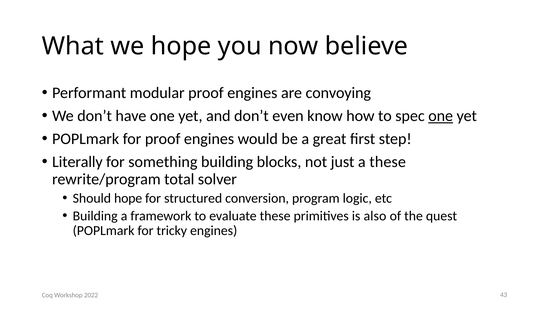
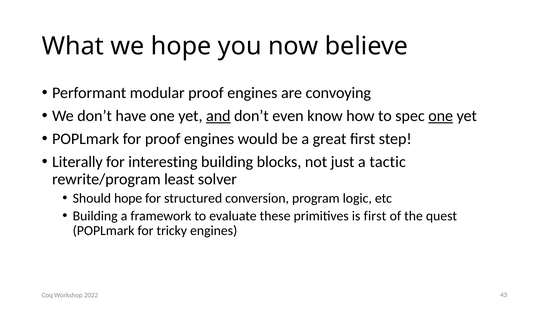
and underline: none -> present
something: something -> interesting
a these: these -> tactic
total: total -> least
is also: also -> first
